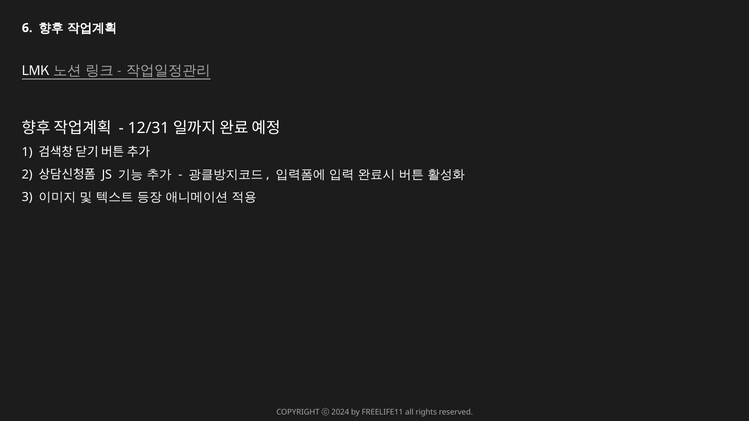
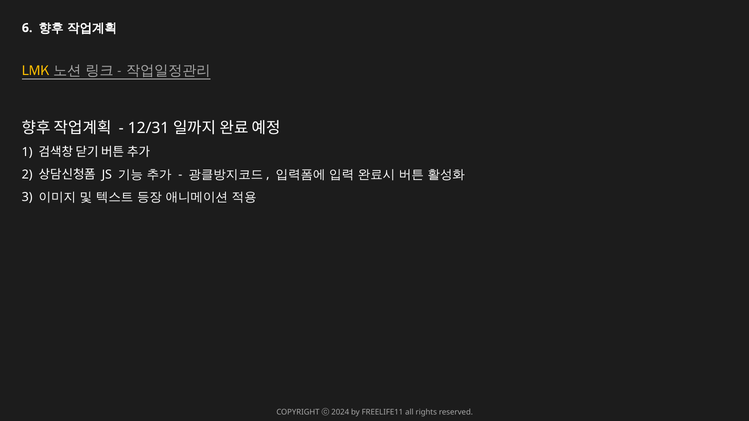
LMK colour: white -> yellow
